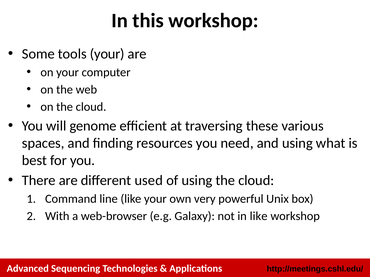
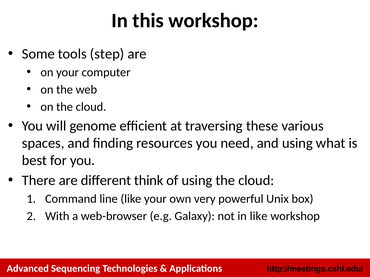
tools your: your -> step
used: used -> think
